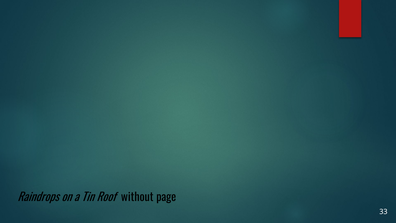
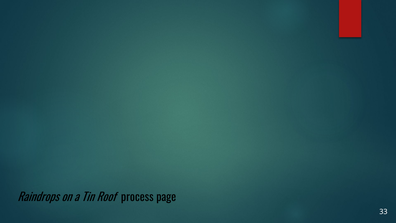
without: without -> process
